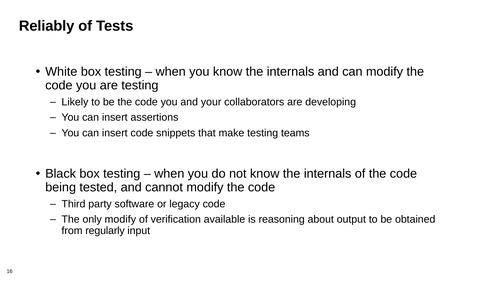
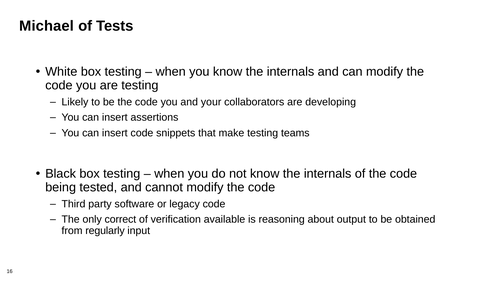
Reliably: Reliably -> Michael
only modify: modify -> correct
